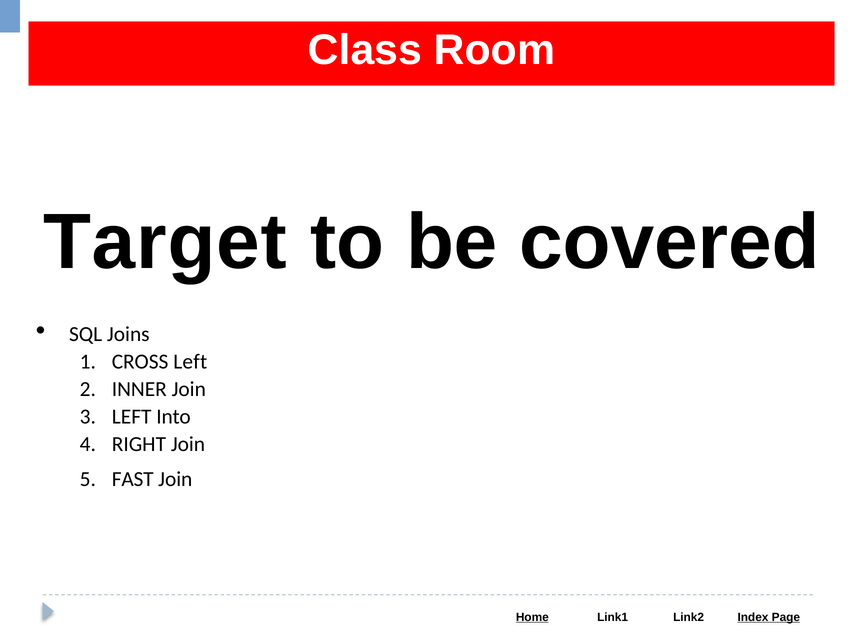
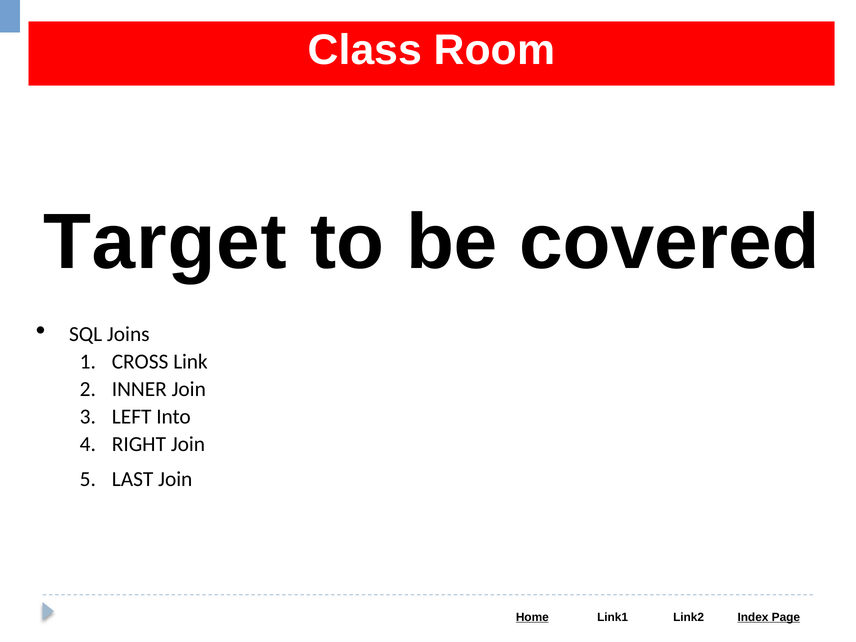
CROSS Left: Left -> Link
FAST: FAST -> LAST
